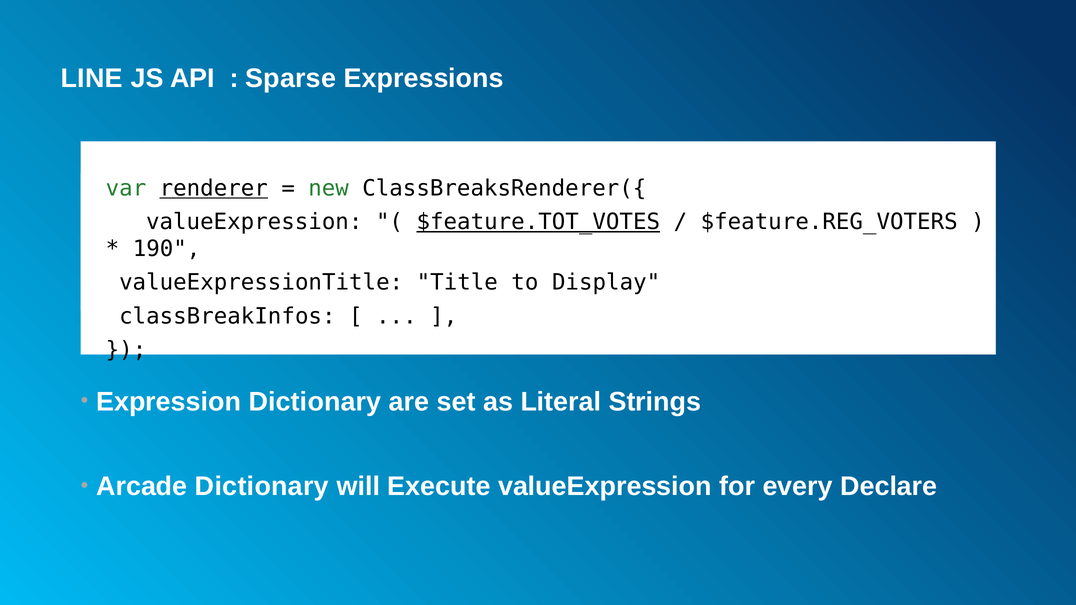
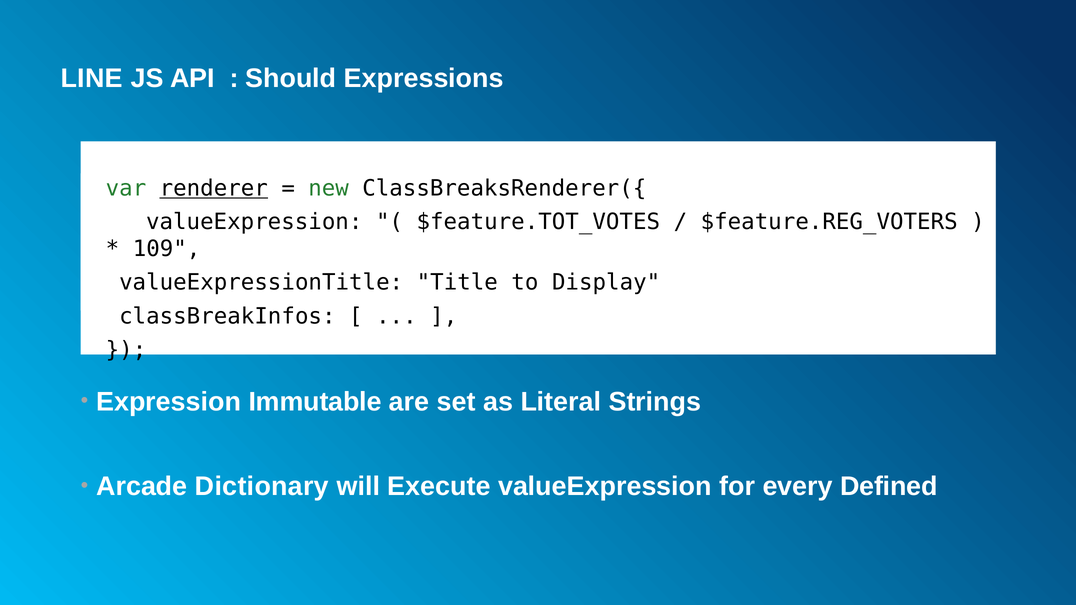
Sparse: Sparse -> Should
$feature.TOT_VOTES underline: present -> none
190: 190 -> 109
Expression Dictionary: Dictionary -> Immutable
Declare: Declare -> Defined
